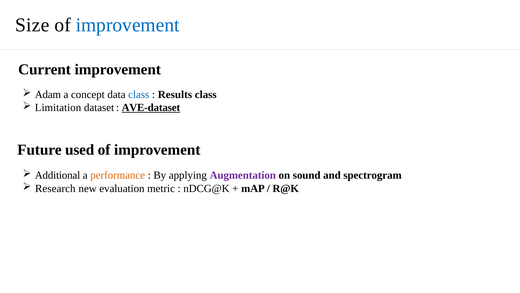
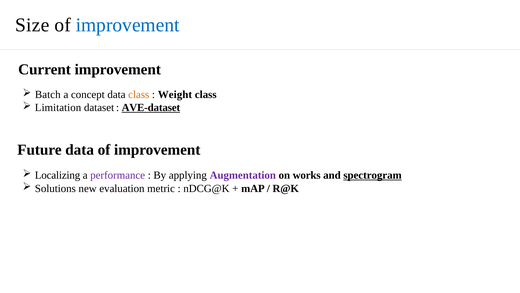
Adam: Adam -> Batch
class at (139, 95) colour: blue -> orange
Results: Results -> Weight
Future used: used -> data
Additional: Additional -> Localizing
performance colour: orange -> purple
sound: sound -> works
spectrogram underline: none -> present
Research: Research -> Solutions
